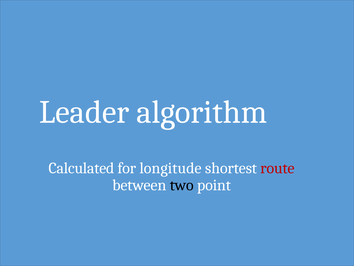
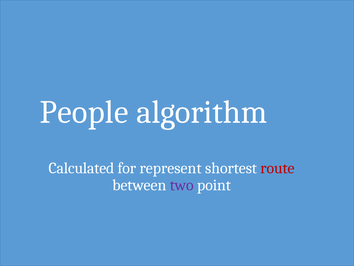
Leader: Leader -> People
longitude: longitude -> represent
two colour: black -> purple
